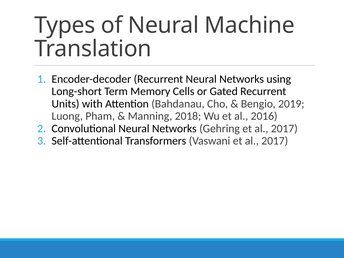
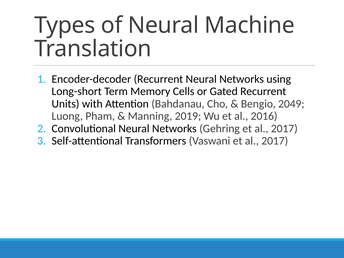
2019: 2019 -> 2049
2018: 2018 -> 2019
